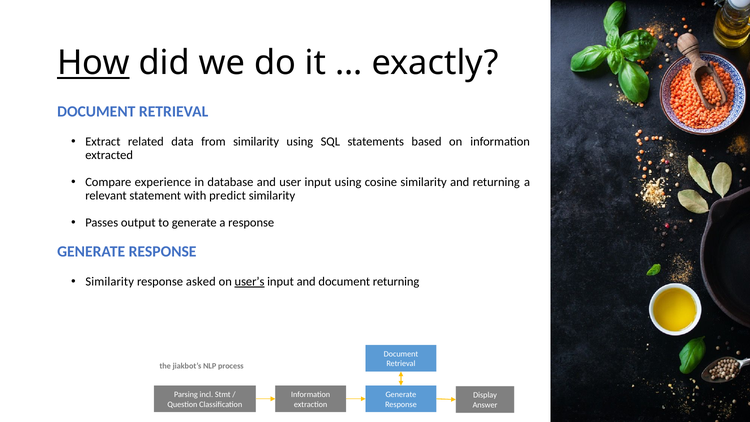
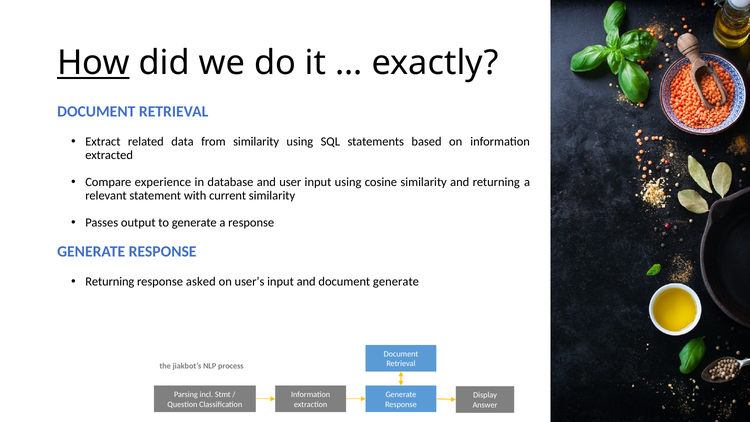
predict: predict -> current
Similarity at (110, 282): Similarity -> Returning
user’s underline: present -> none
document returning: returning -> generate
